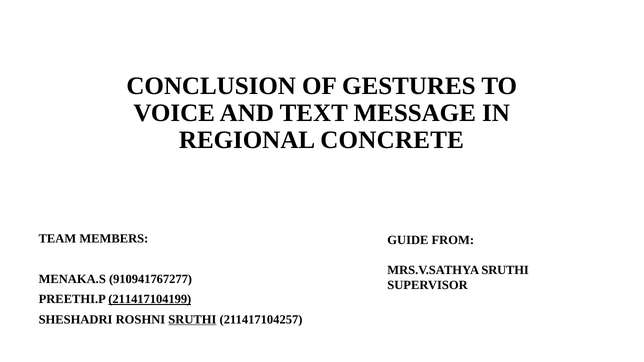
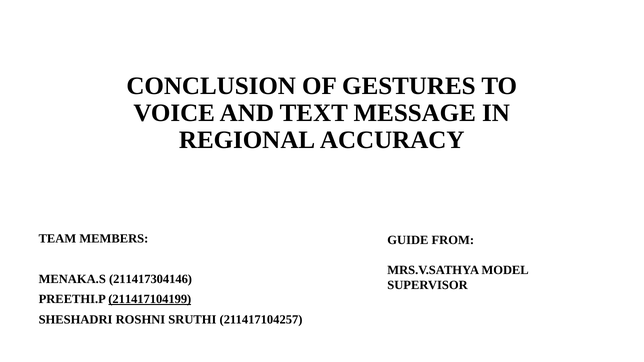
CONCRETE: CONCRETE -> ACCURACY
MRS.V.SATHYA SRUTHI: SRUTHI -> MODEL
910941767277: 910941767277 -> 211417304146
SRUTHI at (192, 320) underline: present -> none
